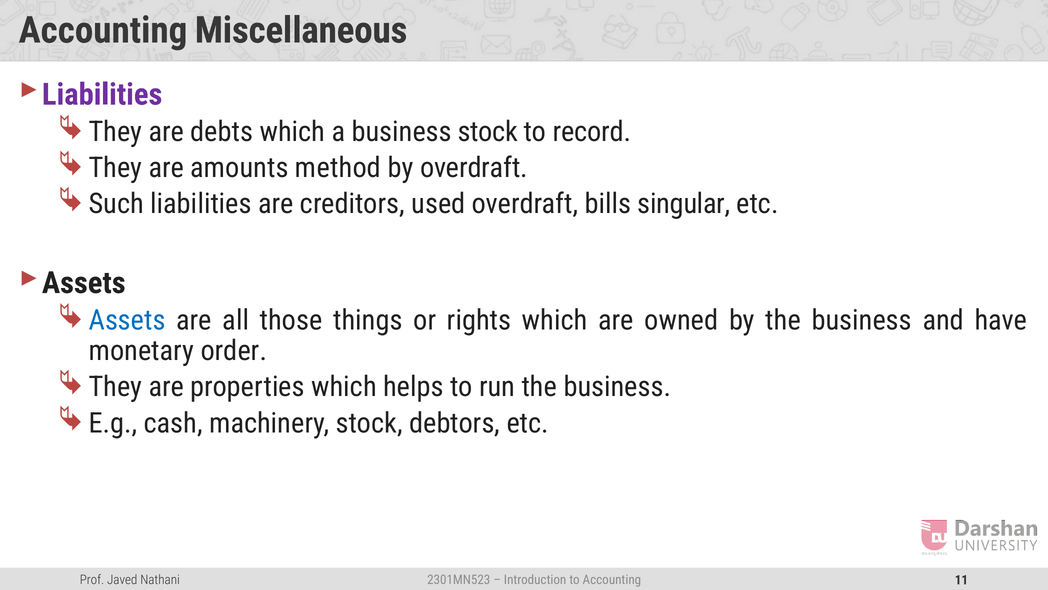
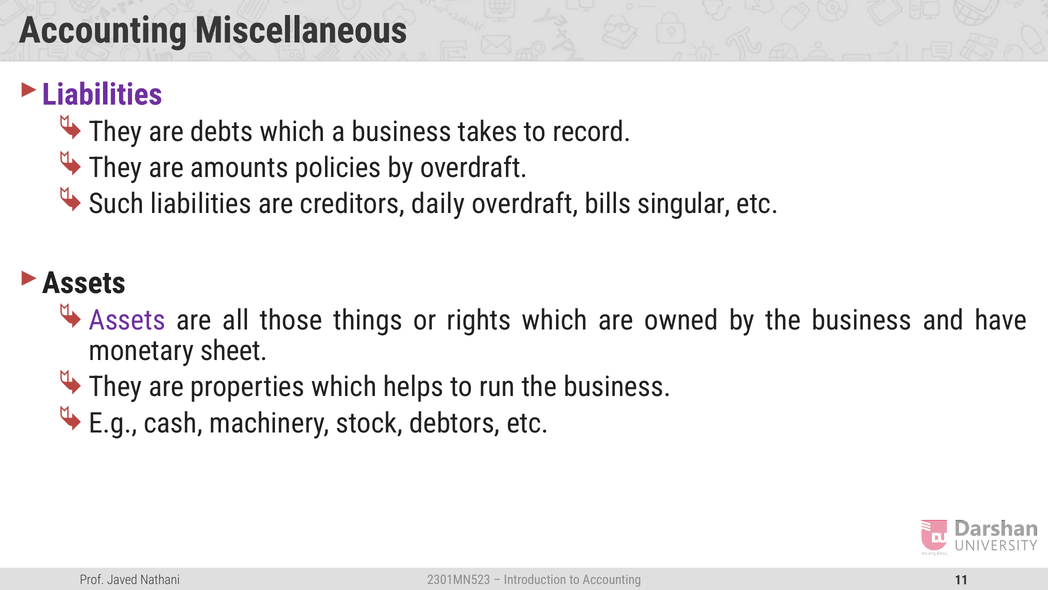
business stock: stock -> takes
method: method -> policies
used: used -> daily
Assets at (127, 320) colour: blue -> purple
order: order -> sheet
